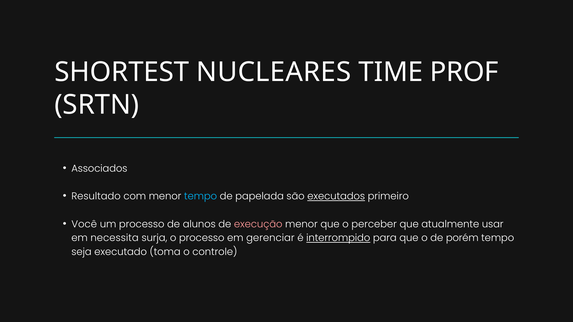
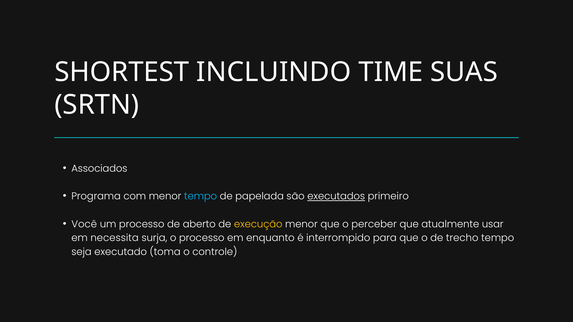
NUCLEARES: NUCLEARES -> INCLUINDO
PROF: PROF -> SUAS
Resultado: Resultado -> Programa
alunos: alunos -> aberto
execução colour: pink -> yellow
gerenciar: gerenciar -> enquanto
interrompido underline: present -> none
porém: porém -> trecho
